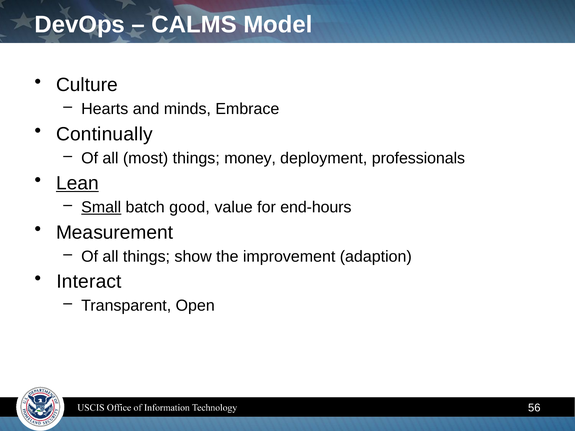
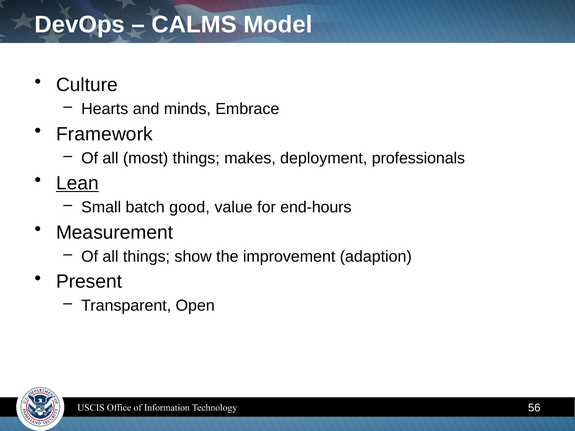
Continually: Continually -> Framework
money: money -> makes
Small underline: present -> none
Interact: Interact -> Present
